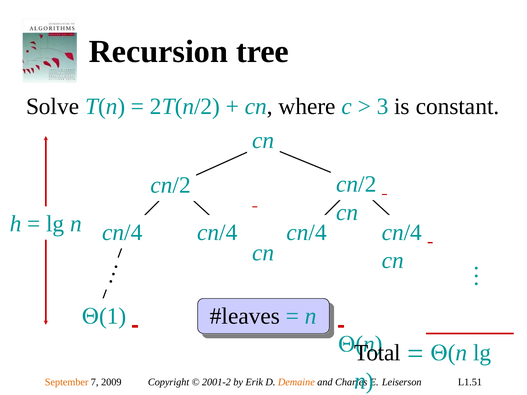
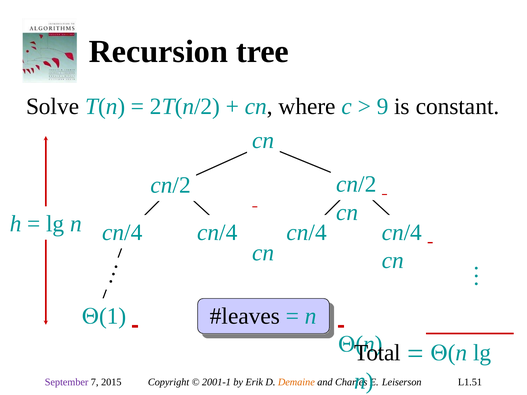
3: 3 -> 9
September colour: orange -> purple
2009: 2009 -> 2015
2001-2: 2001-2 -> 2001-1
